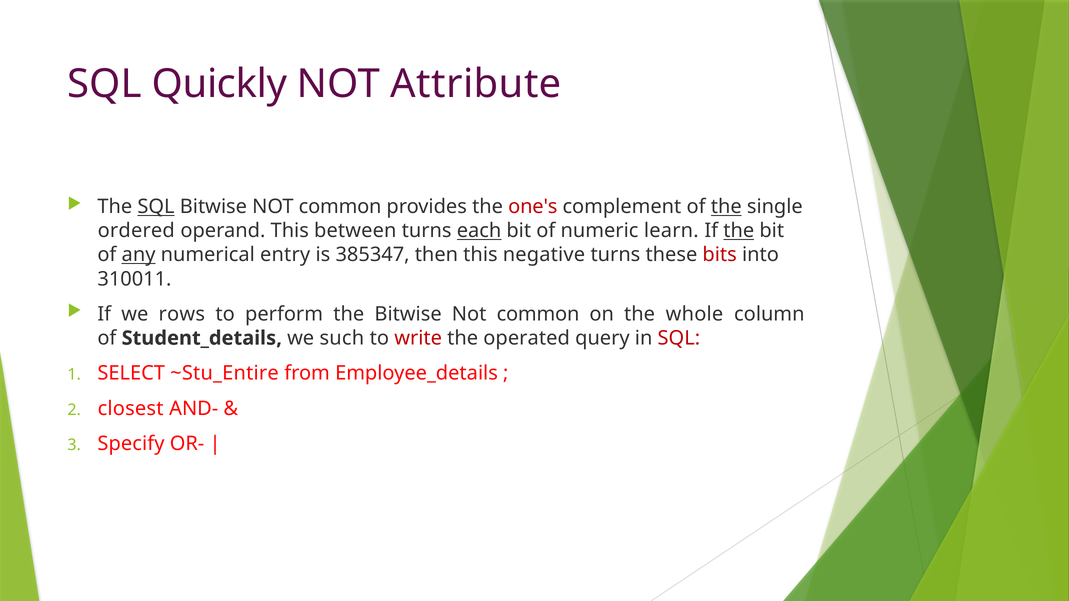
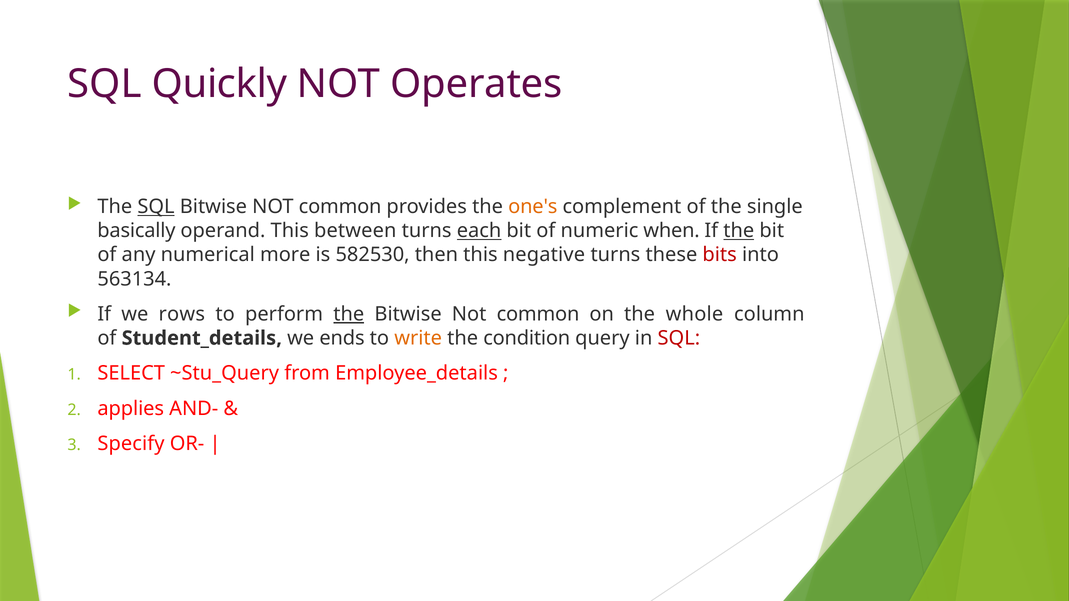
Attribute: Attribute -> Operates
one's colour: red -> orange
the at (726, 207) underline: present -> none
ordered: ordered -> basically
learn: learn -> when
any underline: present -> none
entry: entry -> more
385347: 385347 -> 582530
310011: 310011 -> 563134
the at (349, 314) underline: none -> present
such: such -> ends
write colour: red -> orange
operated: operated -> condition
~Stu_Entire: ~Stu_Entire -> ~Stu_Query
closest: closest -> applies
